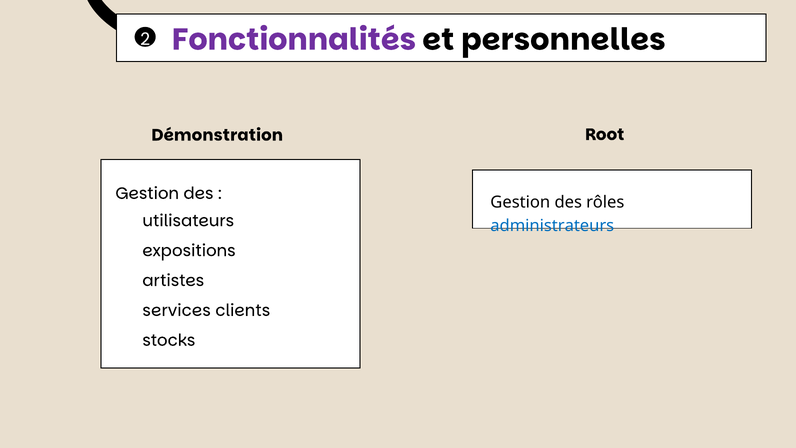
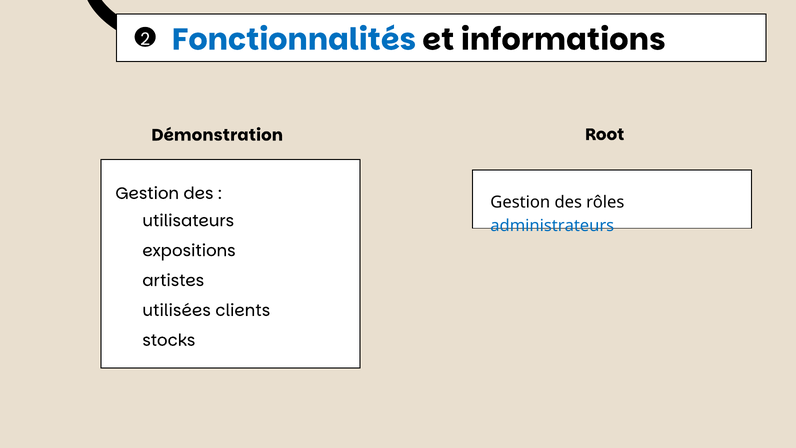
Fonctionnalités colour: purple -> blue
personnelles: personnelles -> informations
services: services -> utilisées
